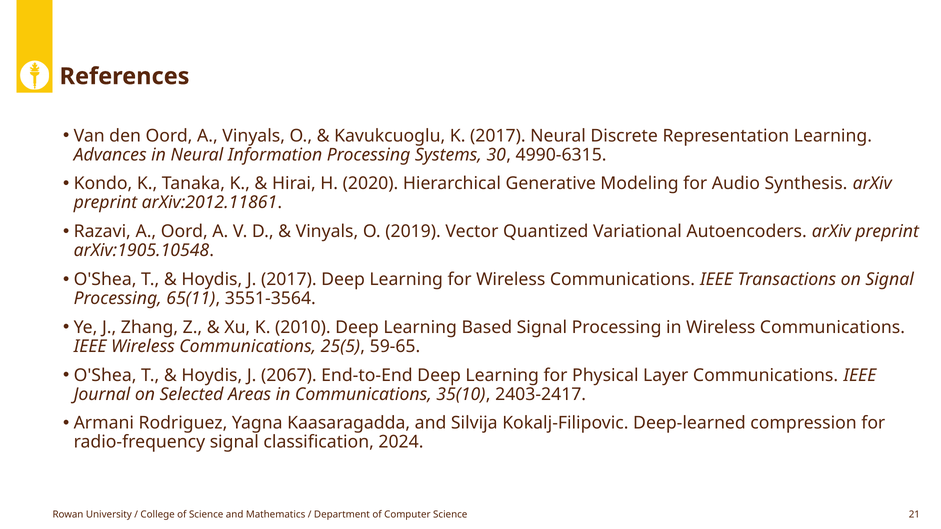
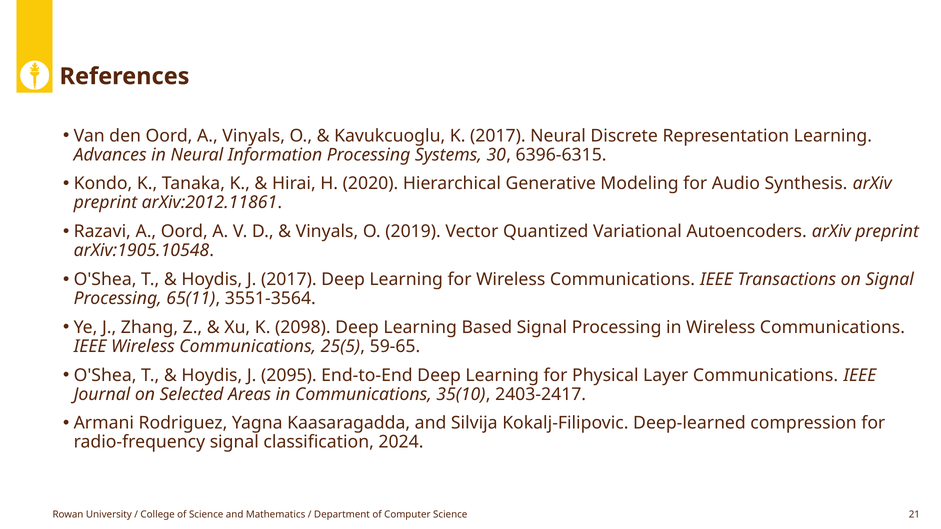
4990-6315: 4990-6315 -> 6396-6315
2010: 2010 -> 2098
2067: 2067 -> 2095
